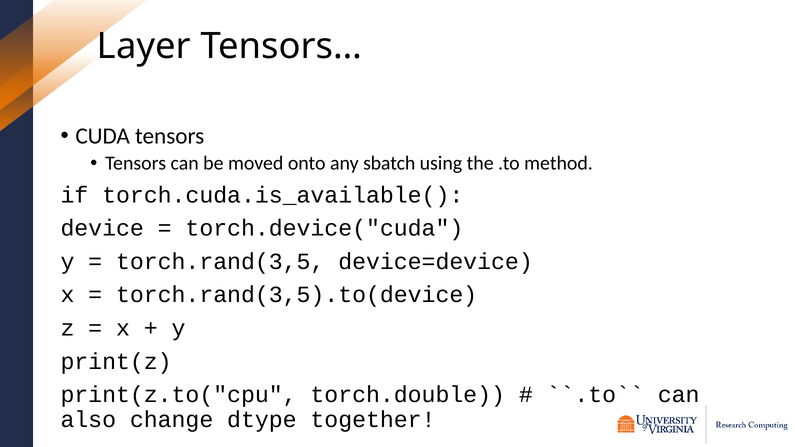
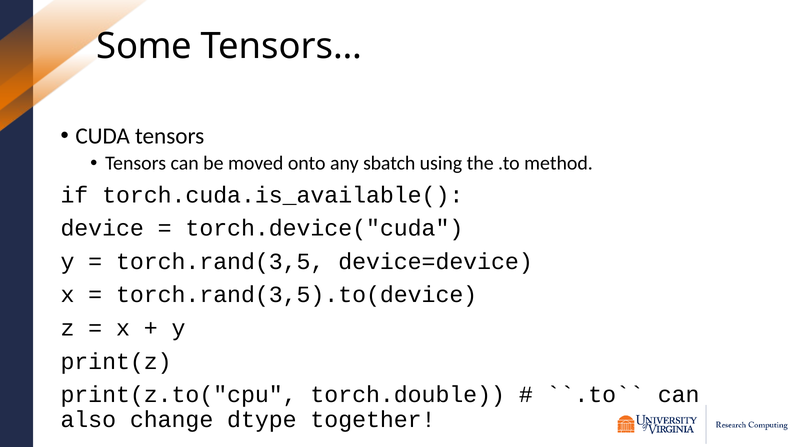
Layer: Layer -> Some
